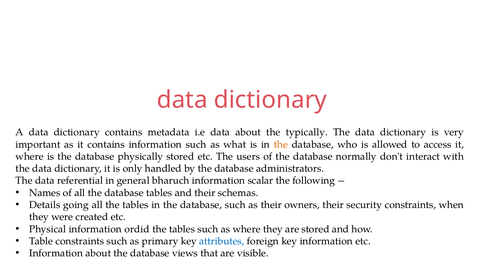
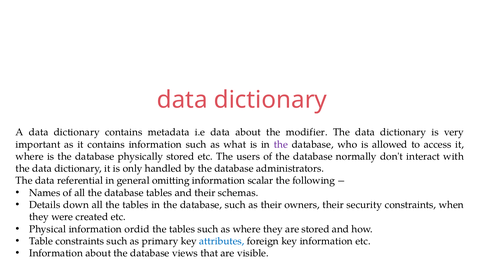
typically: typically -> modifier
the at (281, 144) colour: orange -> purple
bharuch: bharuch -> omitting
going: going -> down
